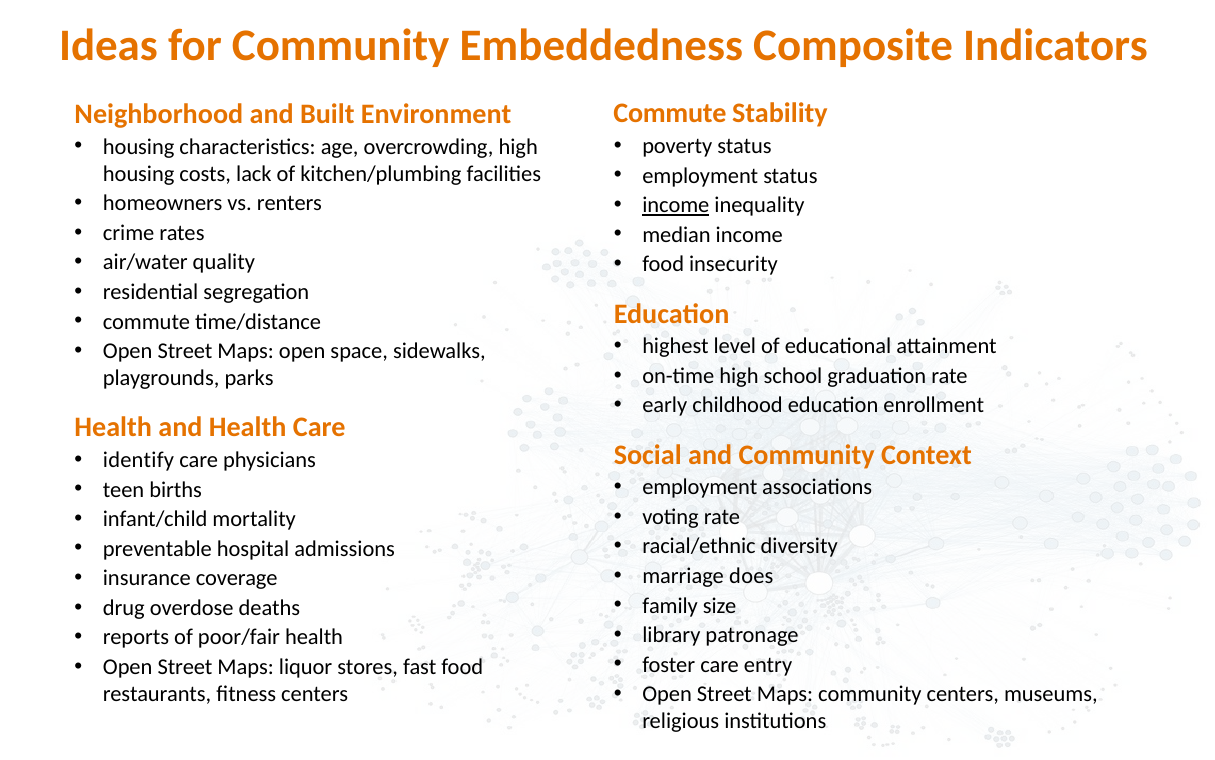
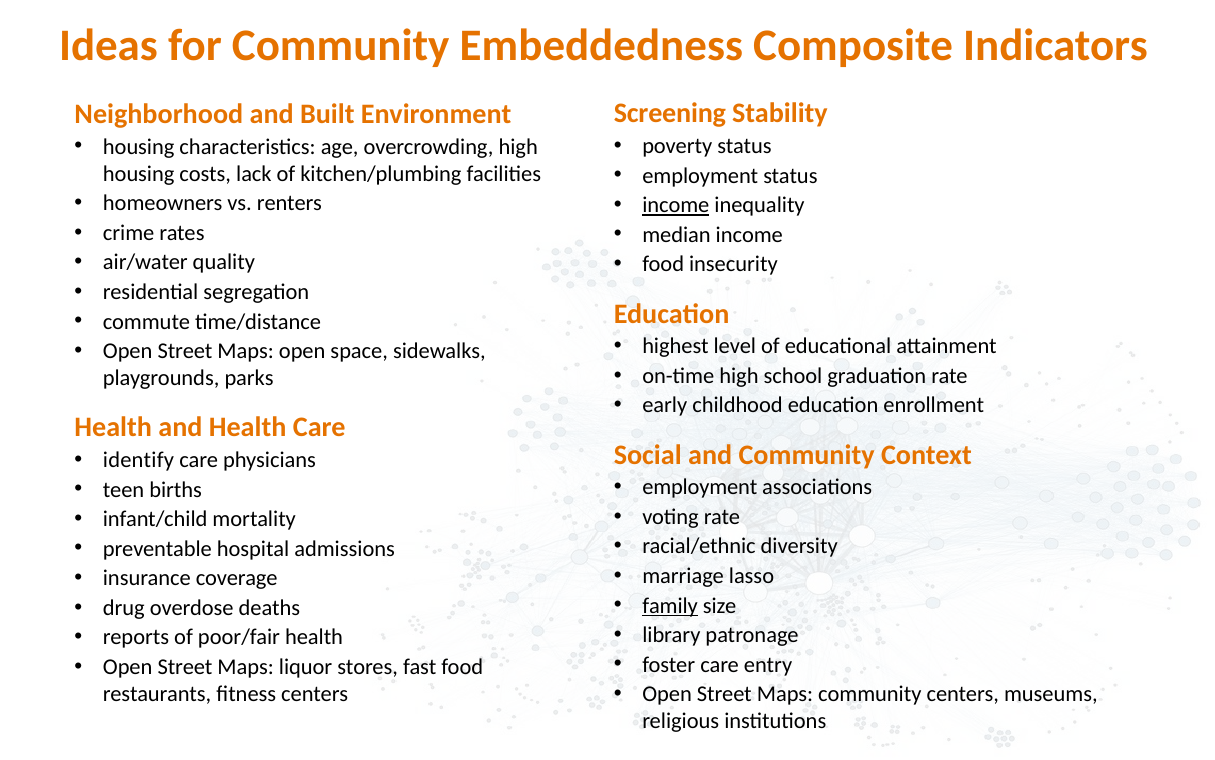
Commute at (670, 114): Commute -> Screening
does: does -> lasso
family underline: none -> present
